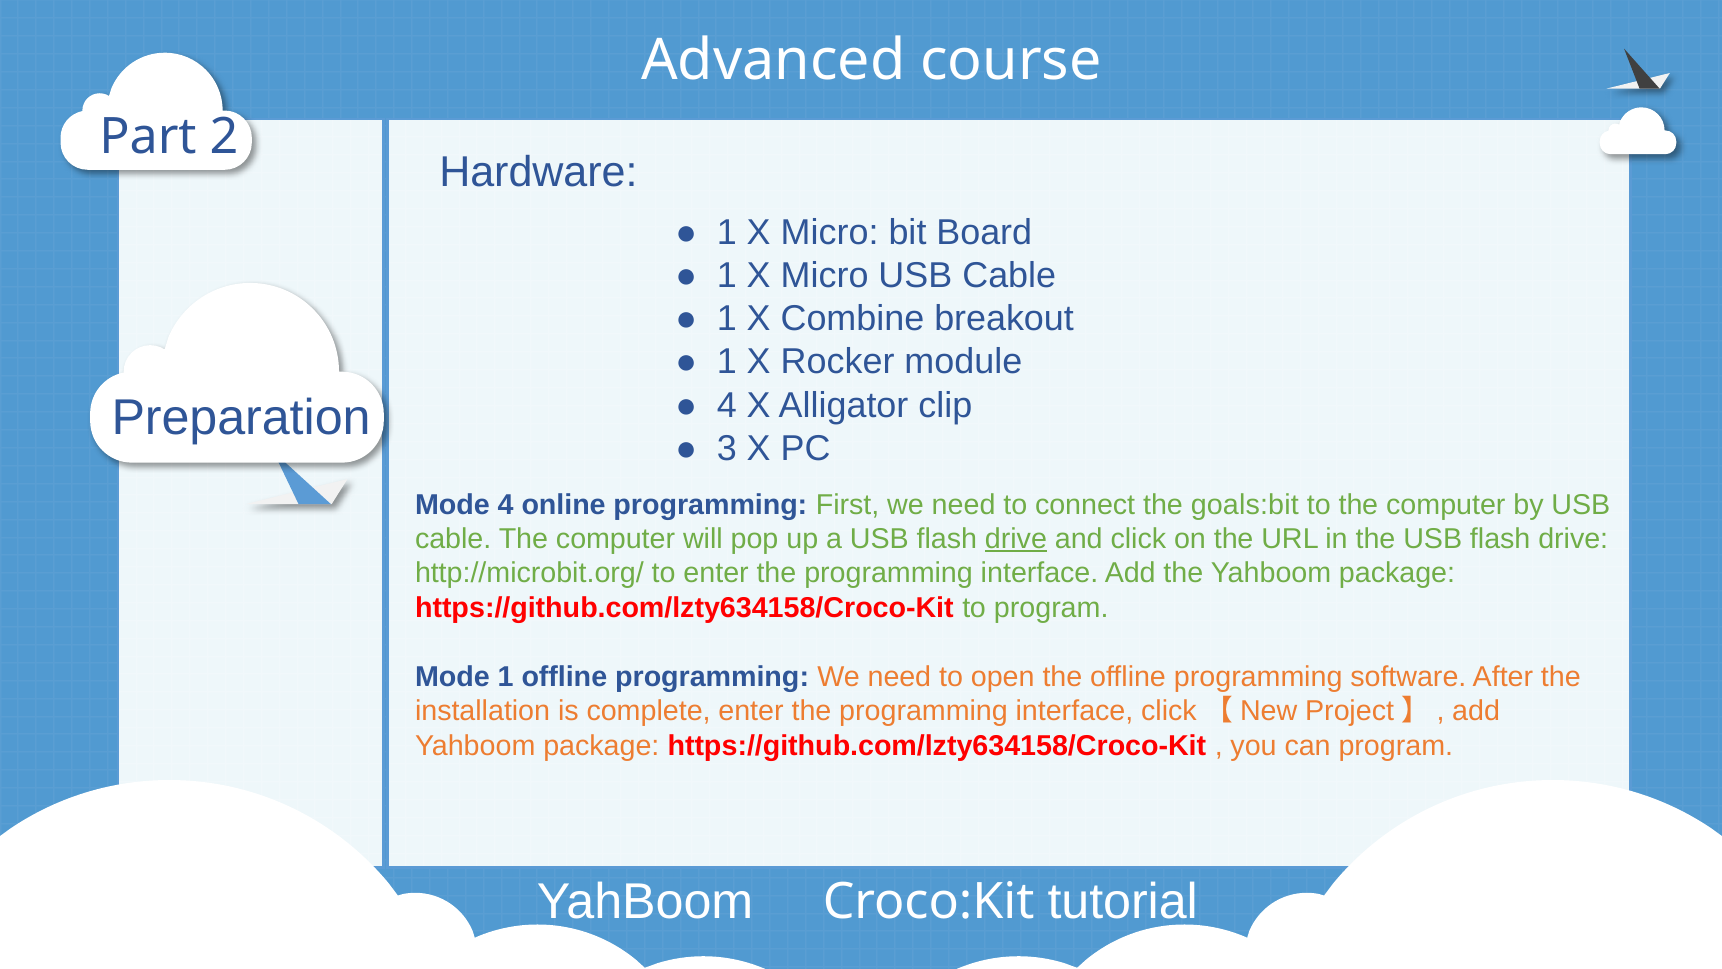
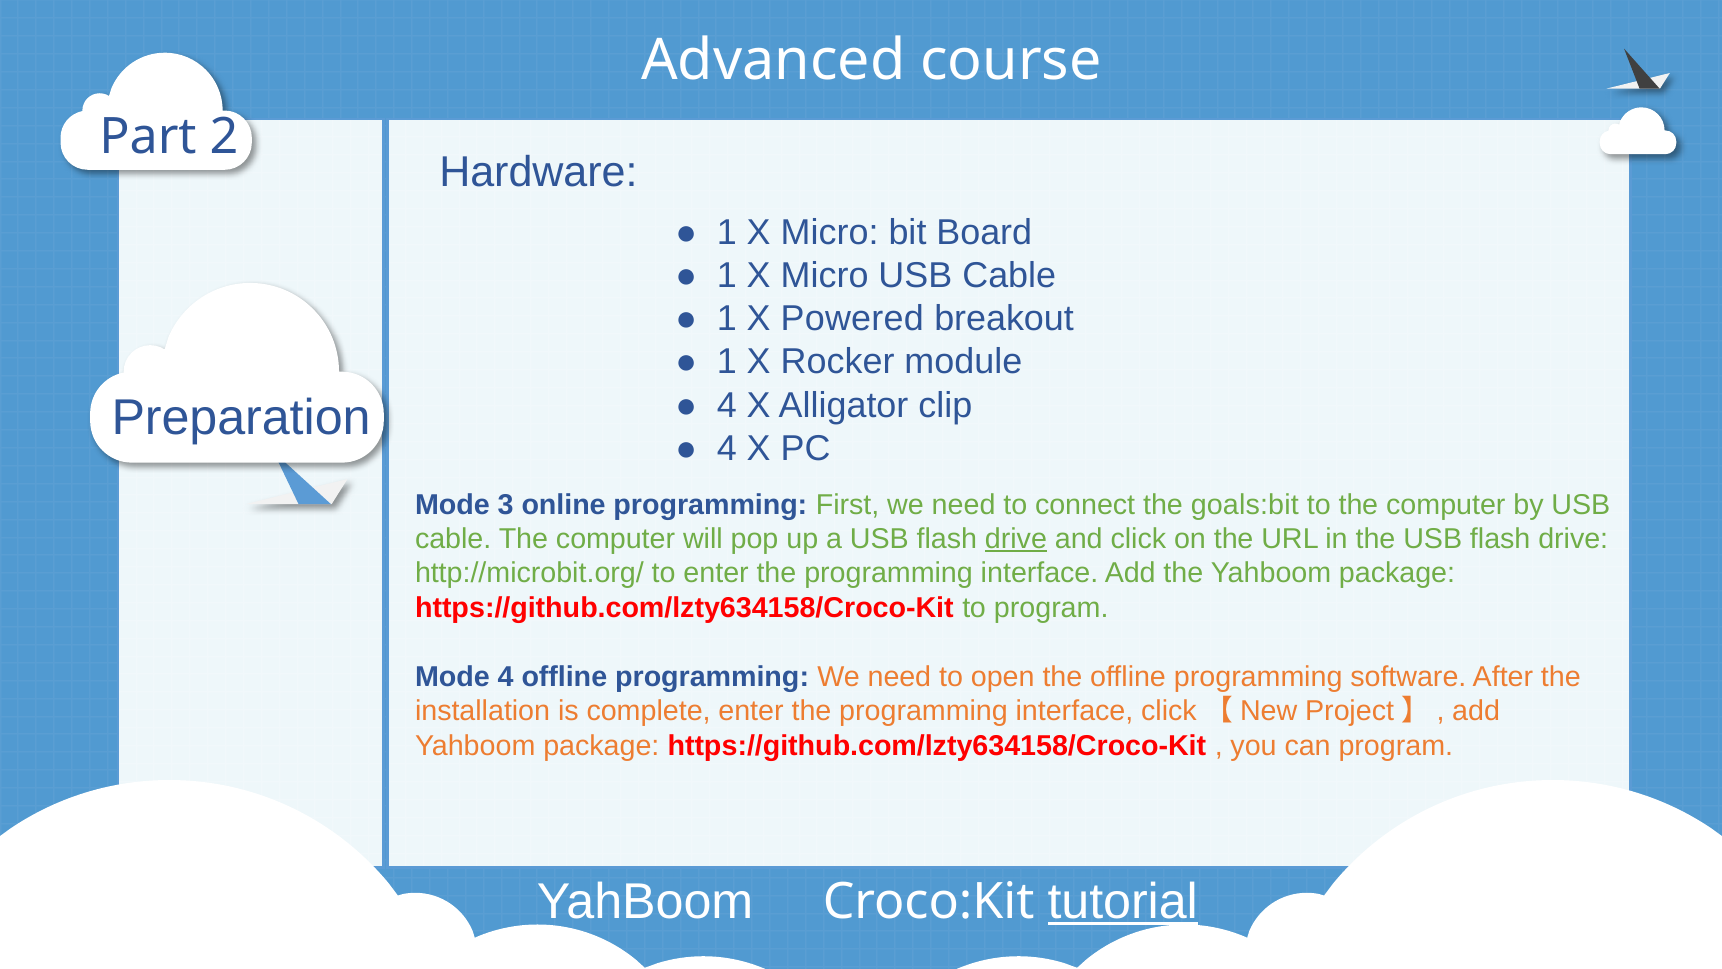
Combine: Combine -> Powered
3 at (727, 448): 3 -> 4
Mode 4: 4 -> 3
Mode 1: 1 -> 4
tutorial underline: none -> present
